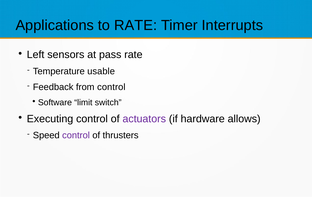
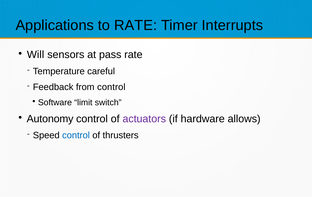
Left: Left -> Will
usable: usable -> careful
Executing: Executing -> Autonomy
control at (76, 135) colour: purple -> blue
